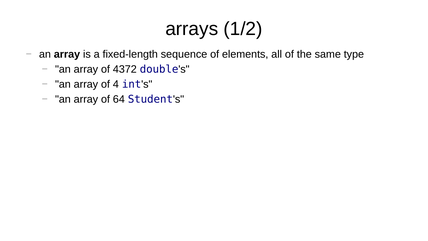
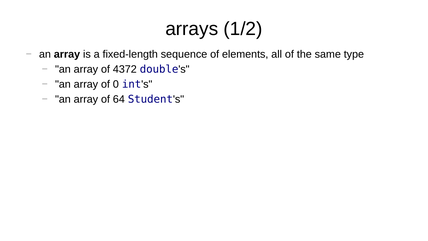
4: 4 -> 0
